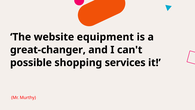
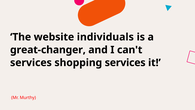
equipment: equipment -> individuals
possible at (31, 63): possible -> services
